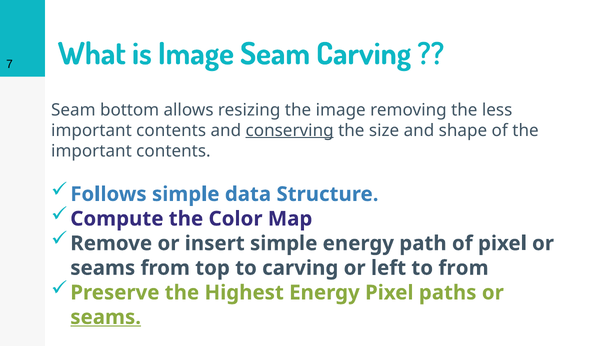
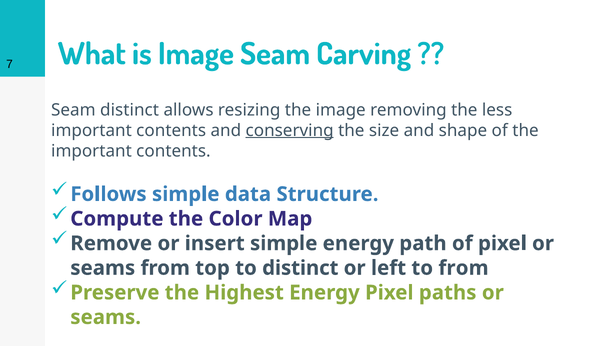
Seam bottom: bottom -> distinct
to carving: carving -> distinct
seams at (106, 317) underline: present -> none
